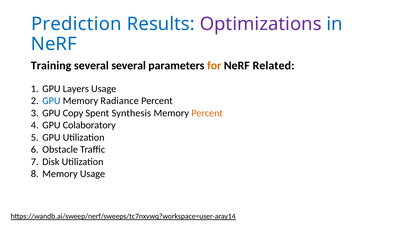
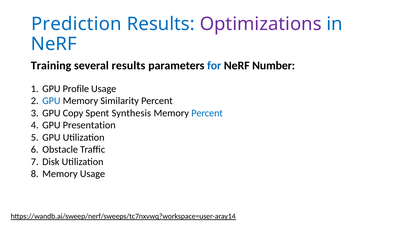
several several: several -> results
for colour: orange -> blue
Related: Related -> Number
Layers: Layers -> Profile
Radiance: Radiance -> Similarity
Percent at (207, 113) colour: orange -> blue
Colaboratory: Colaboratory -> Presentation
